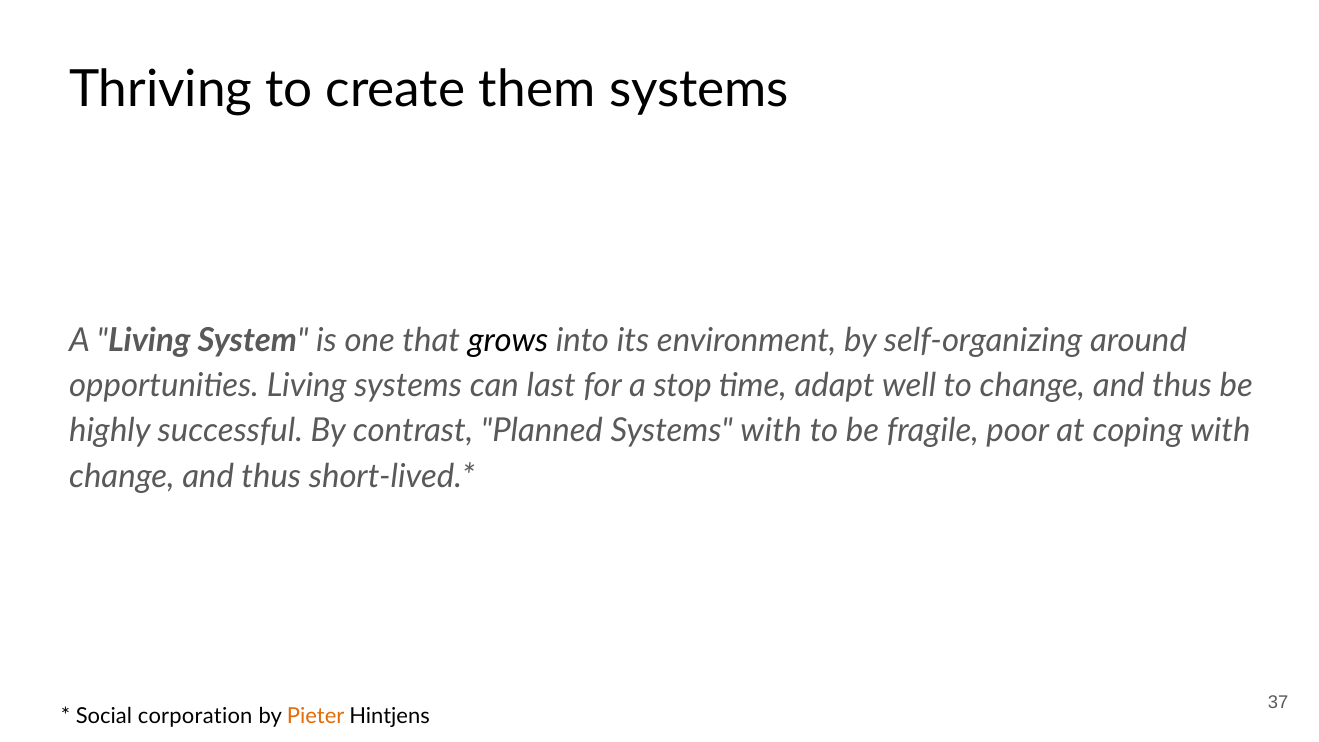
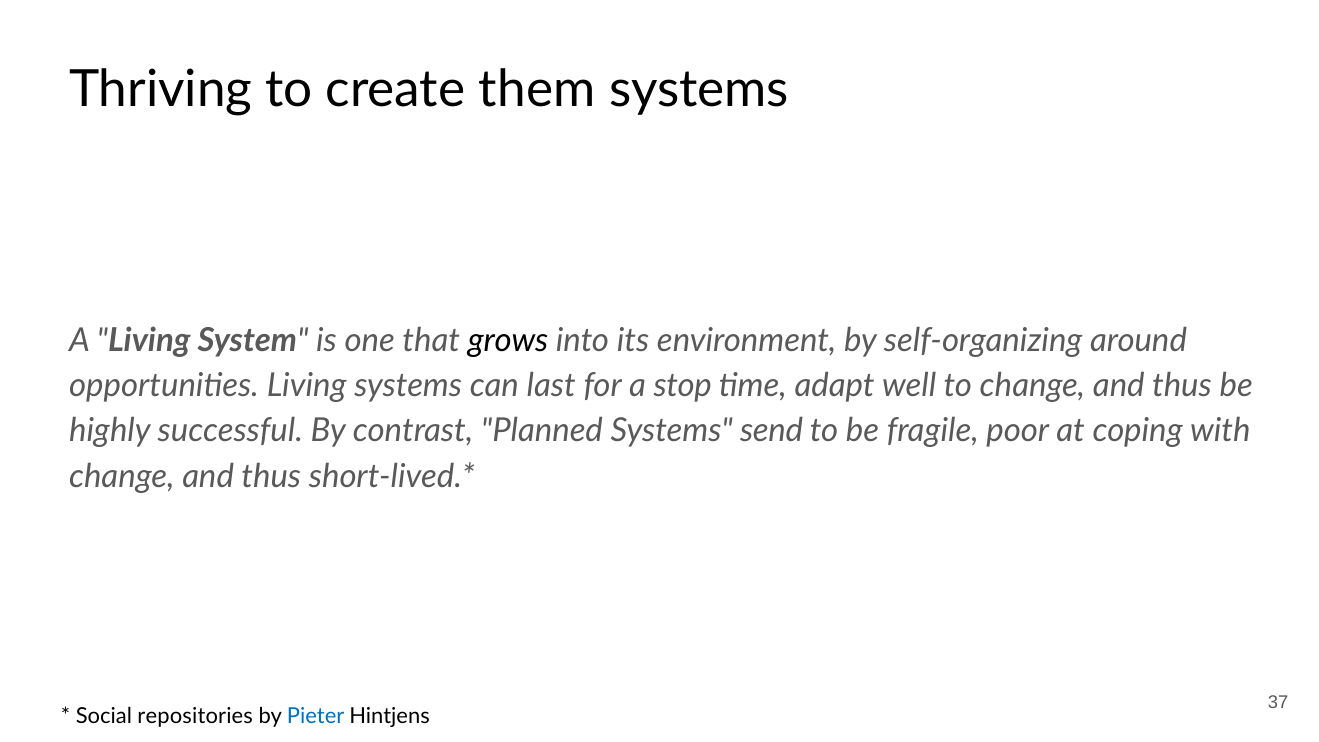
Systems with: with -> send
corporation: corporation -> repositories
Pieter colour: orange -> blue
